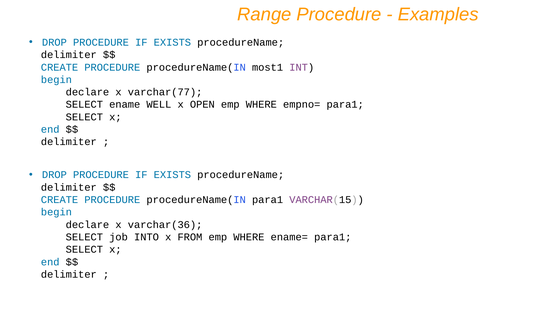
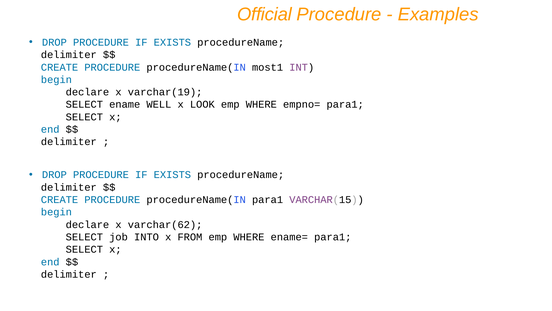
Range: Range -> Official
varchar(77: varchar(77 -> varchar(19
OPEN: OPEN -> LOOK
varchar(36: varchar(36 -> varchar(62
